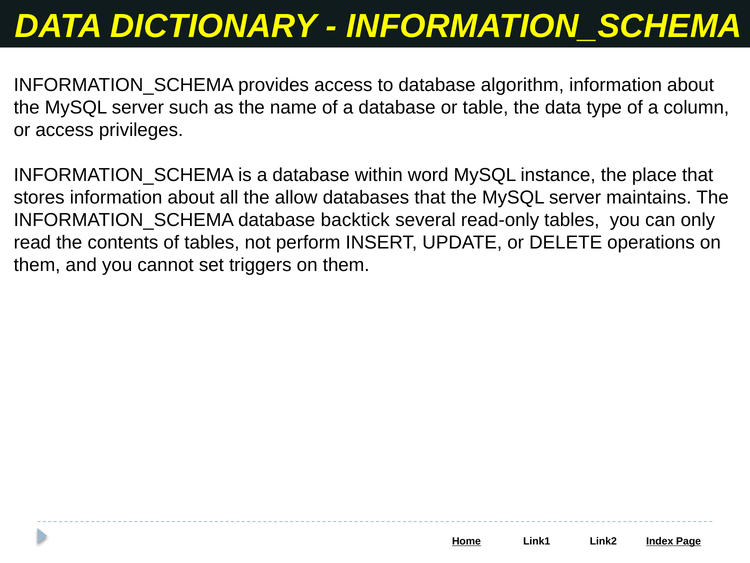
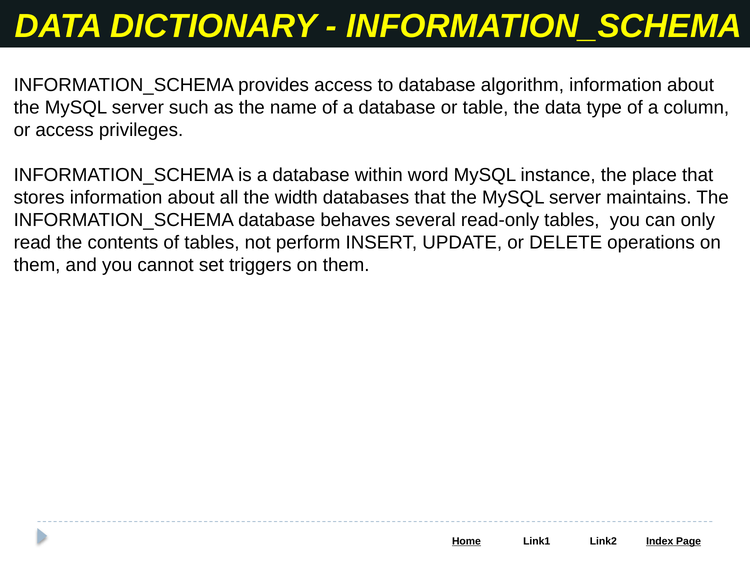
allow: allow -> width
backtick: backtick -> behaves
